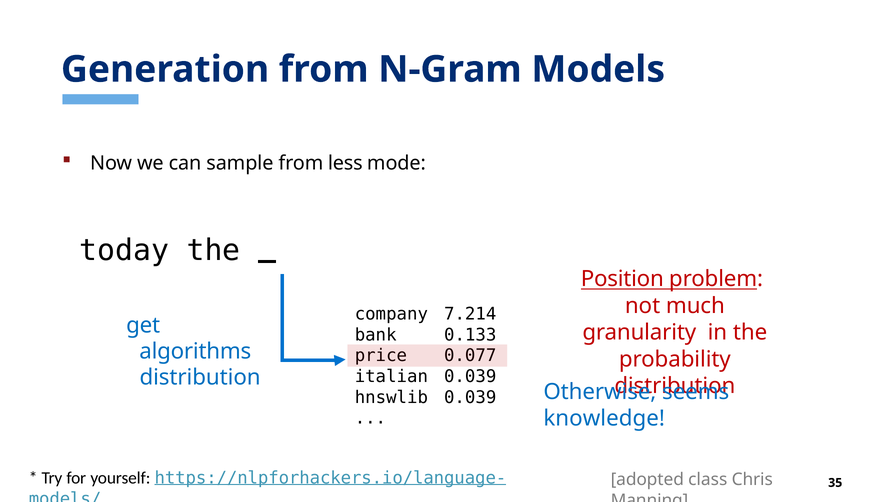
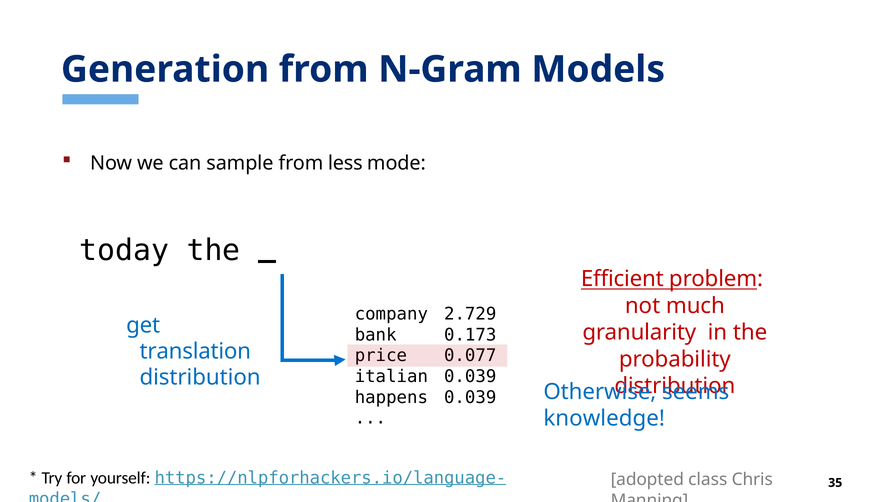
Position: Position -> Efficient
7.214: 7.214 -> 2.729
0.133: 0.133 -> 0.173
algorithms: algorithms -> translation
hnswlib: hnswlib -> happens
